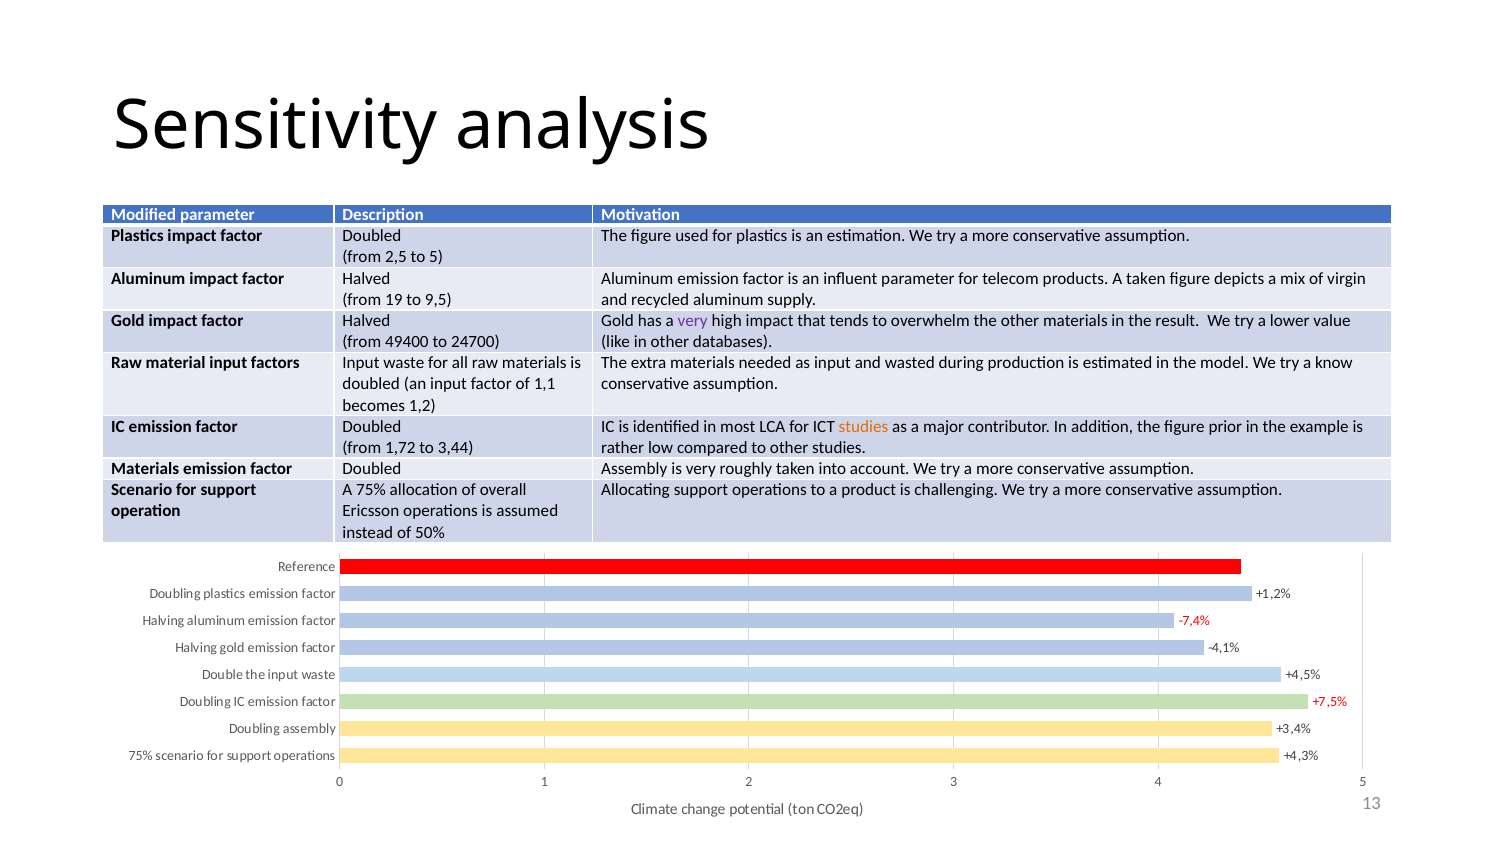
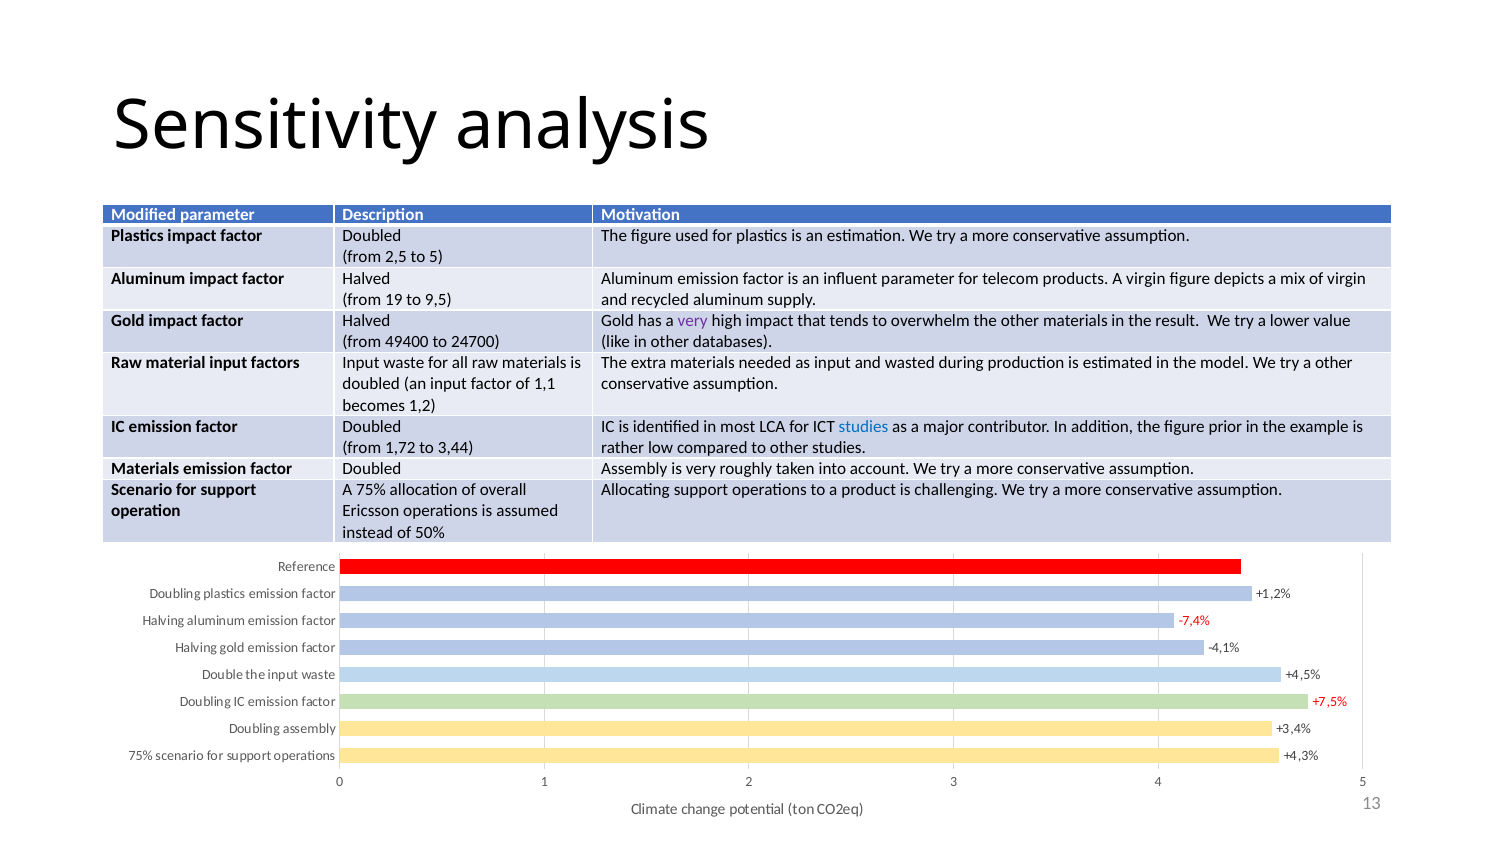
A taken: taken -> virgin
a know: know -> other
studies at (864, 427) colour: orange -> blue
